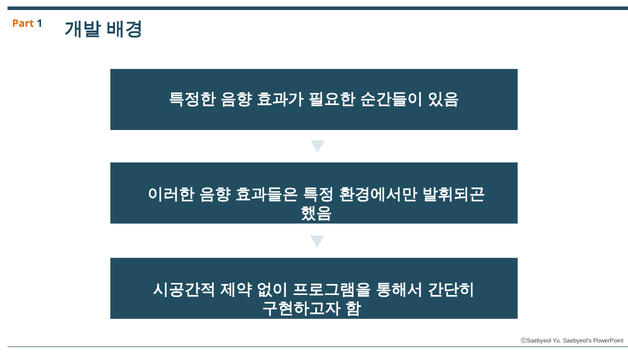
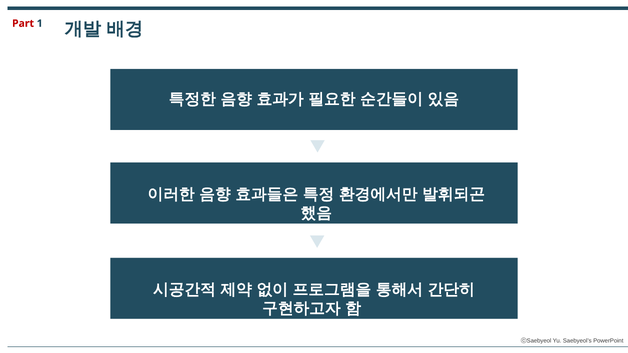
Part colour: orange -> red
